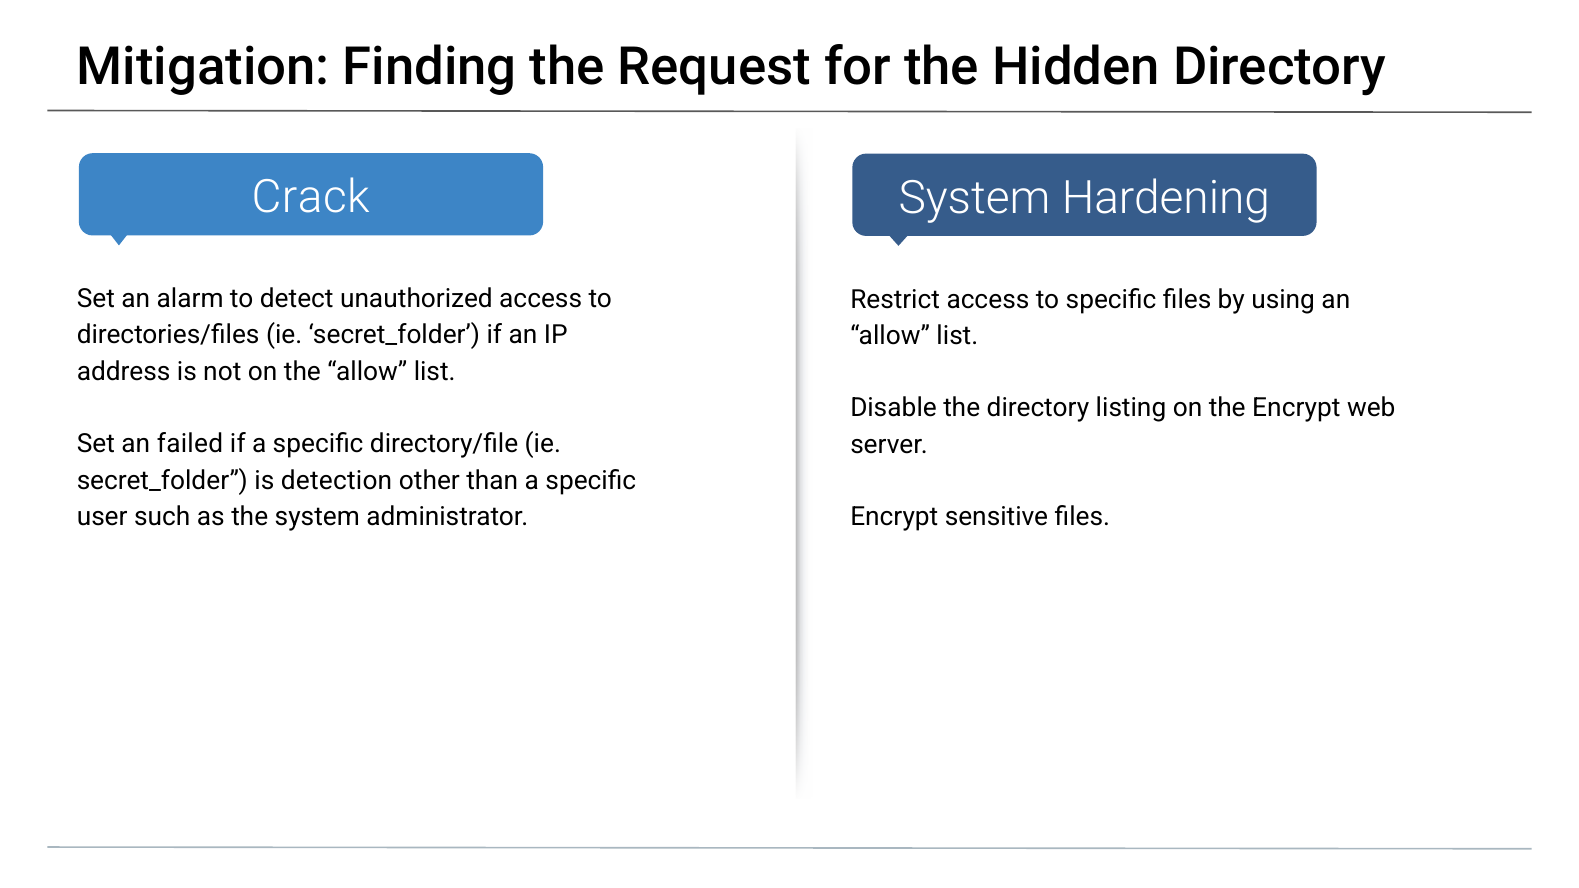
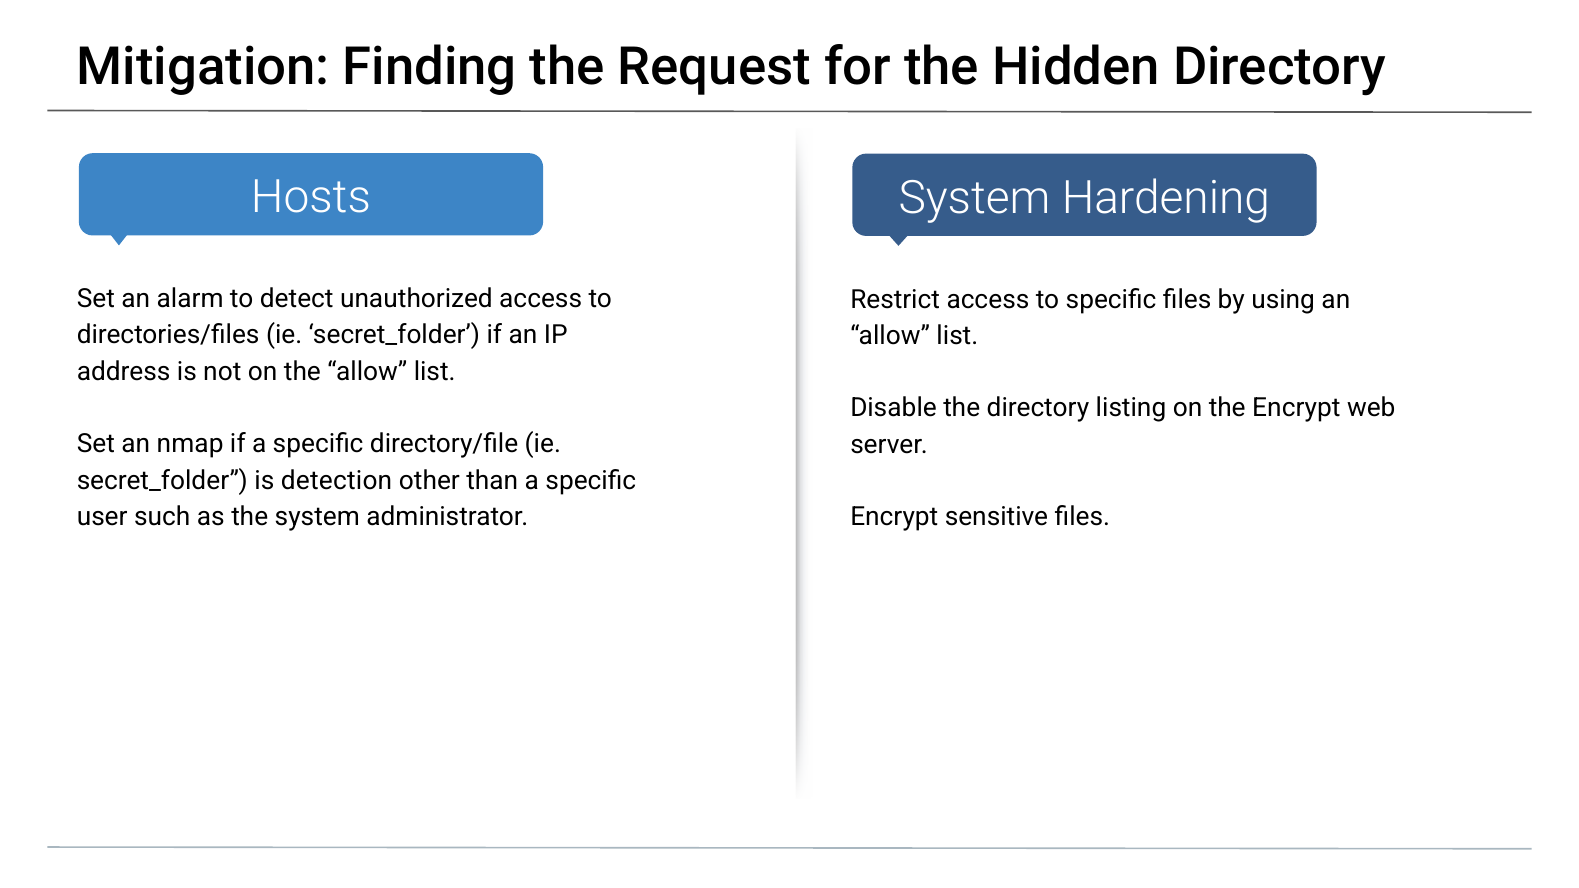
Crack: Crack -> Hosts
failed: failed -> nmap
